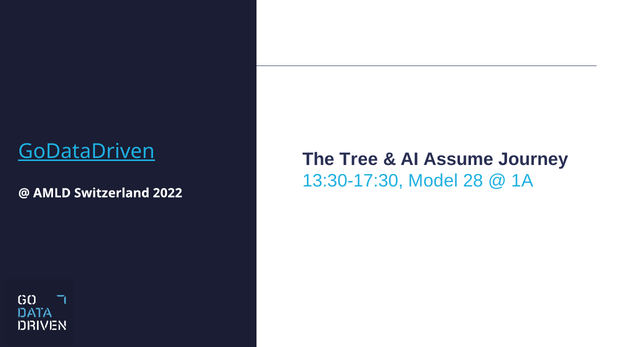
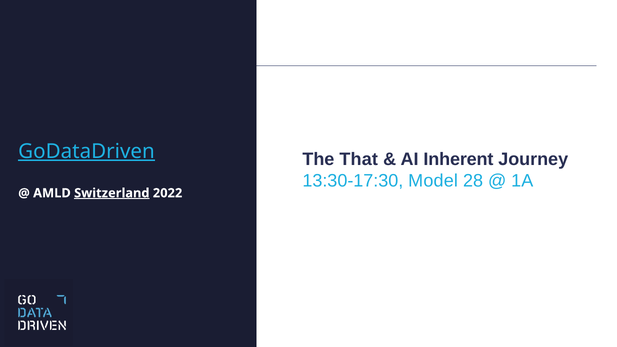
Tree: Tree -> That
Assume: Assume -> Inherent
Switzerland underline: none -> present
